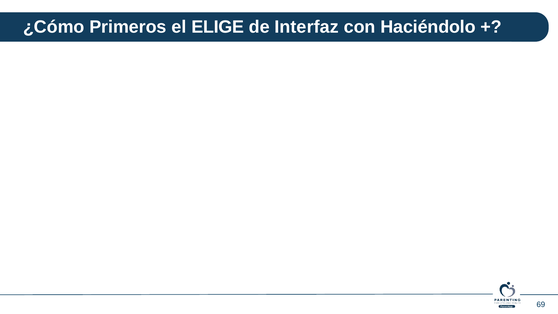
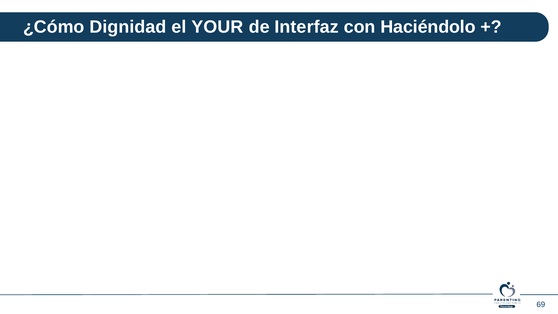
Primeros: Primeros -> Dignidad
ELIGE: ELIGE -> YOUR
